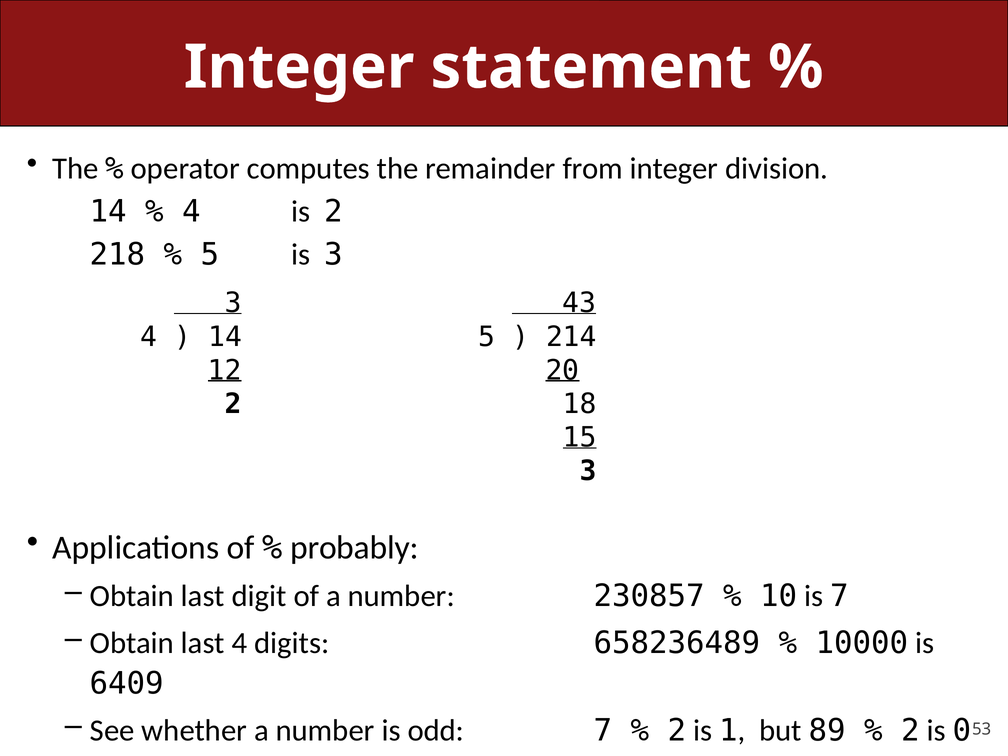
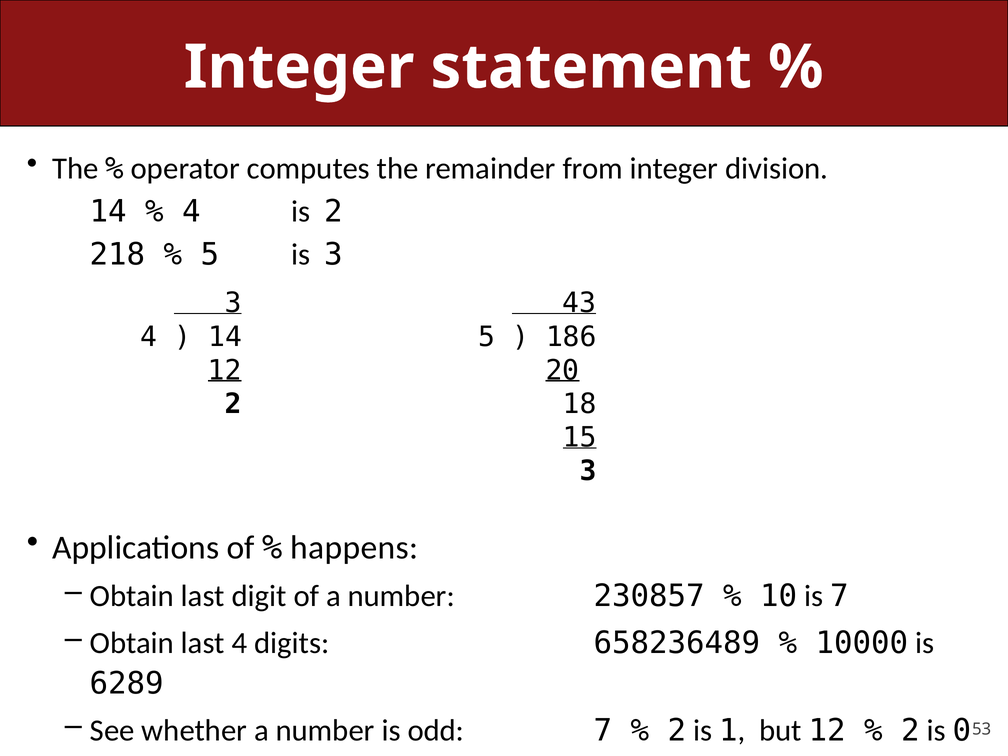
214: 214 -> 186
probably: probably -> happens
6409: 6409 -> 6289
but 89: 89 -> 12
